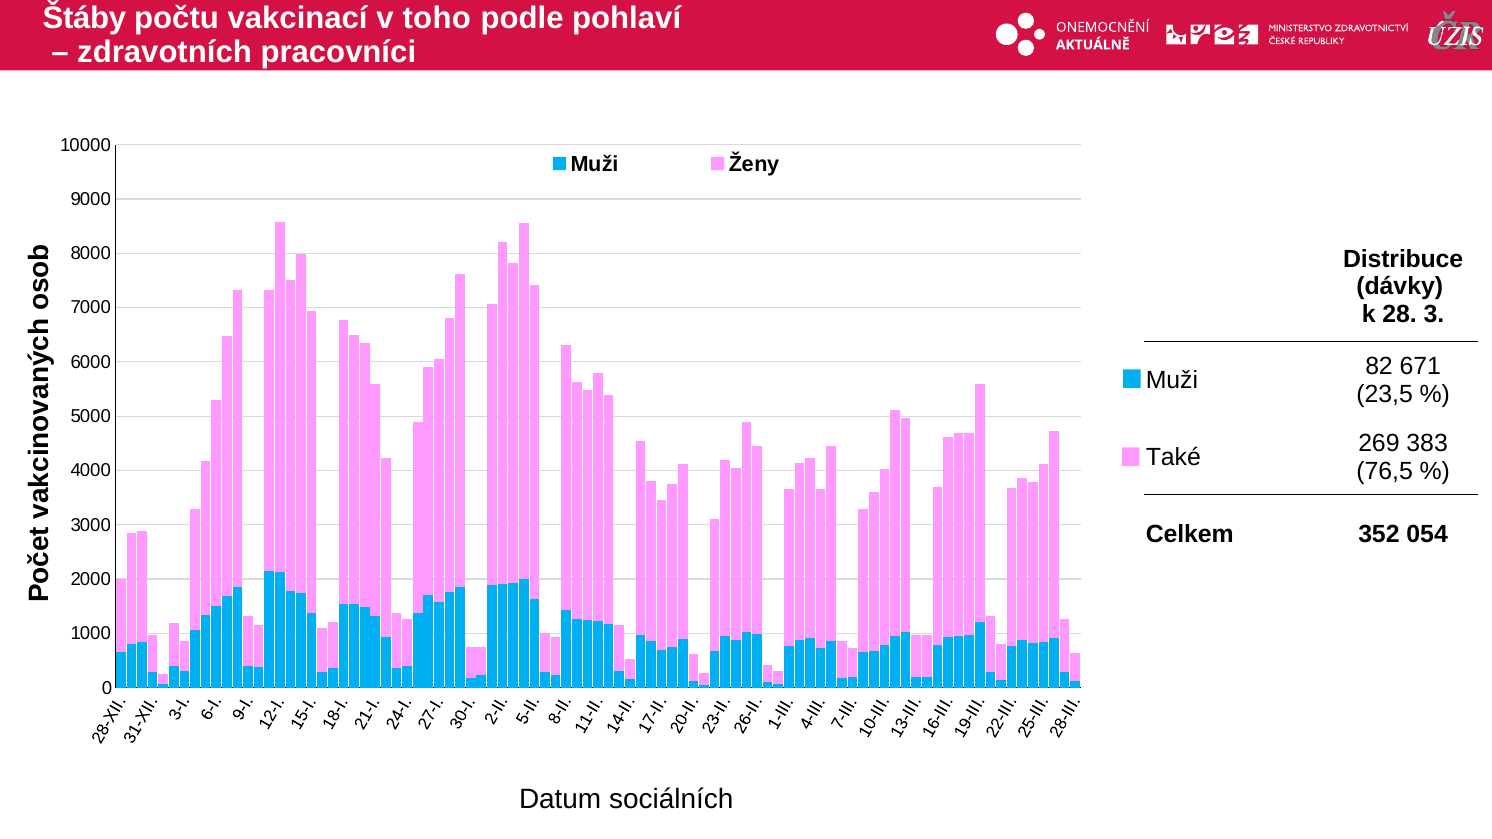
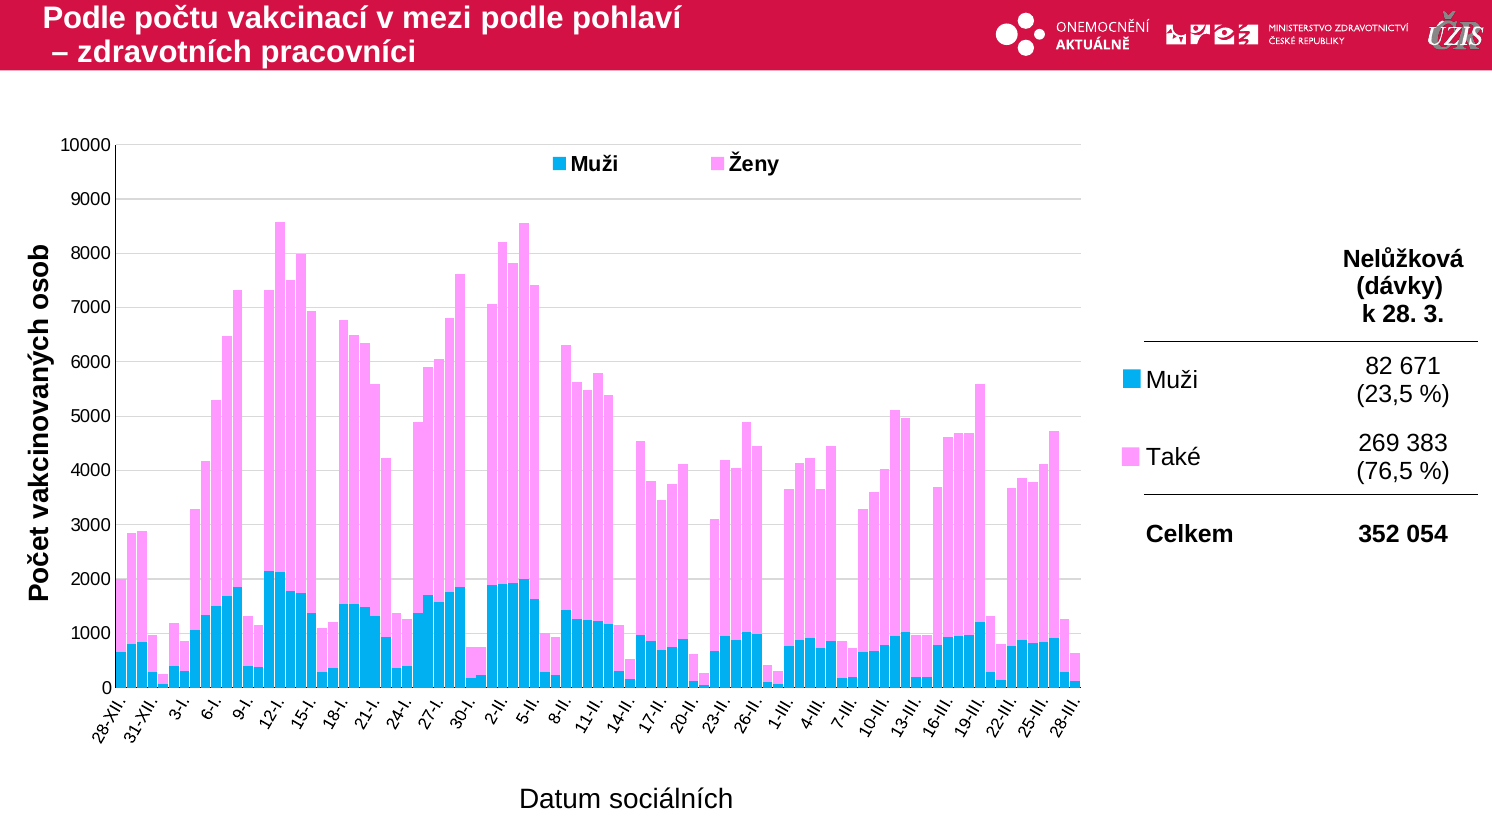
Štáby at (84, 18): Štáby -> Podle
toho: toho -> mezi
Distribuce: Distribuce -> Nelůžková
